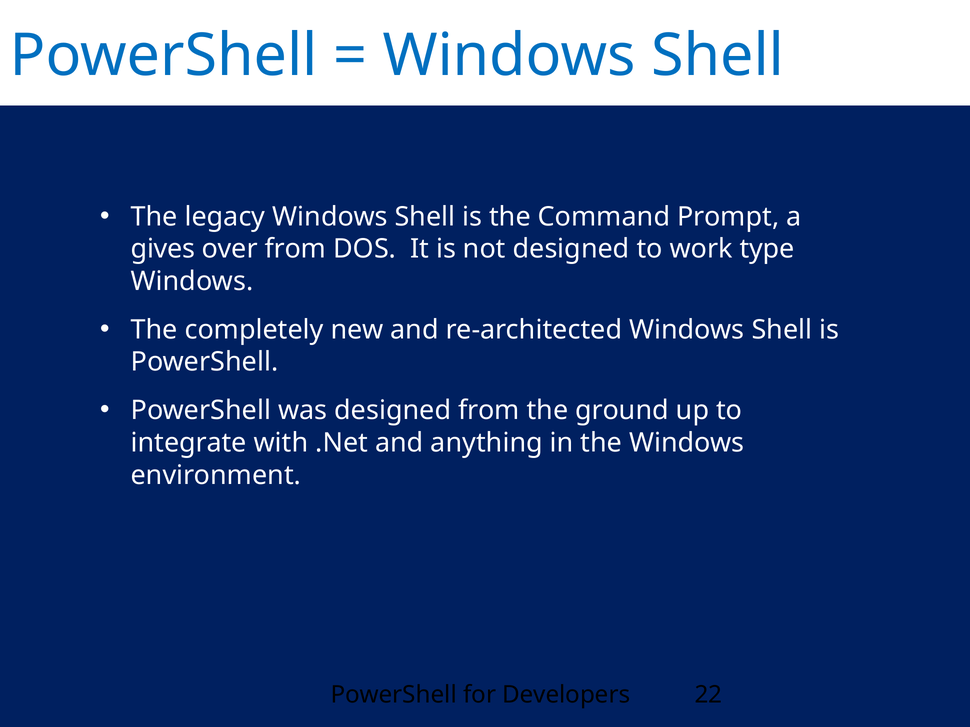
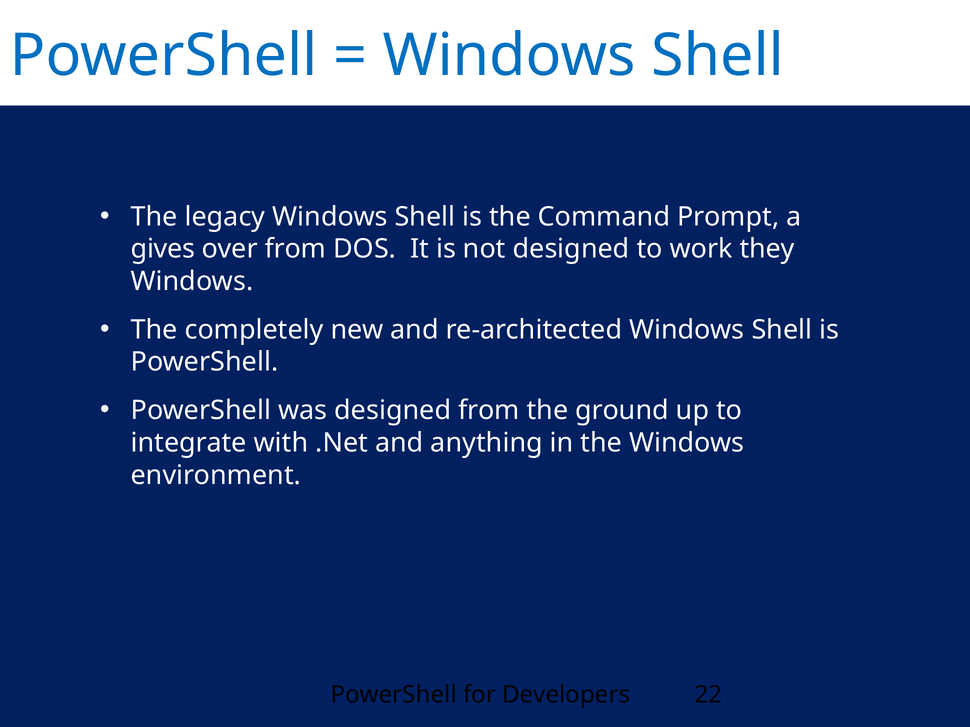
type: type -> they
